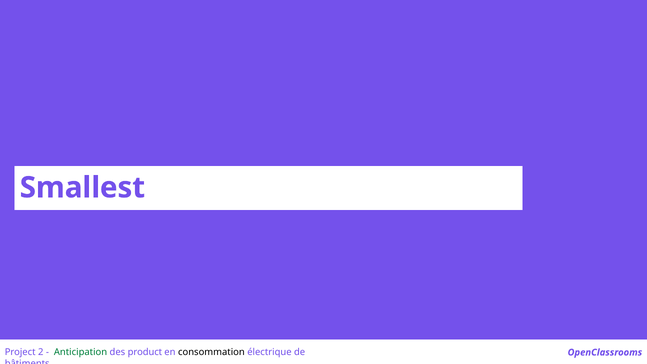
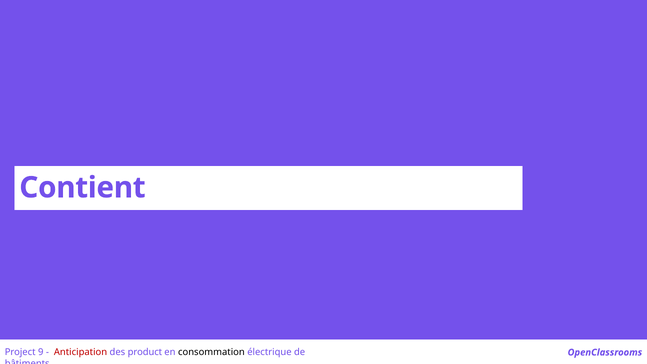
Smallest: Smallest -> Contient
2: 2 -> 9
Anticipation colour: green -> red
